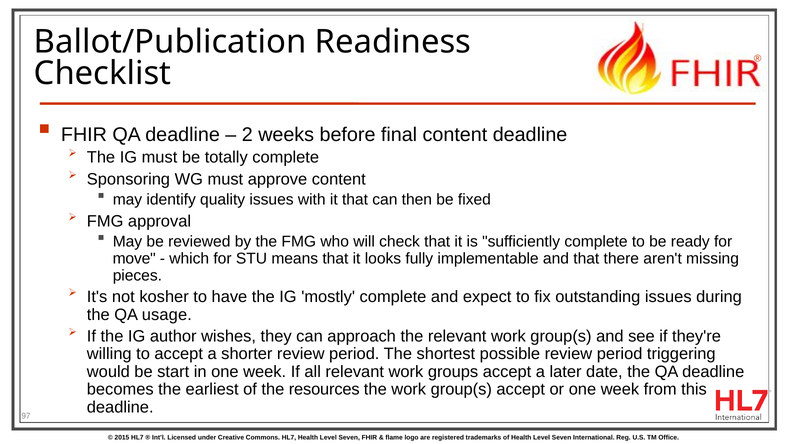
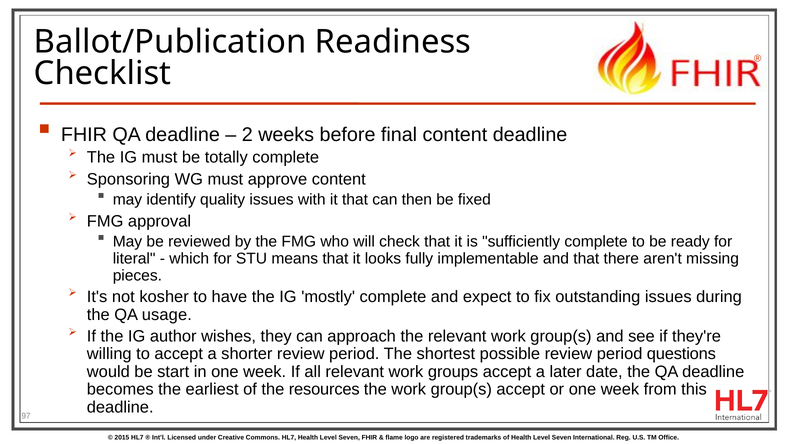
move: move -> literal
triggering: triggering -> questions
